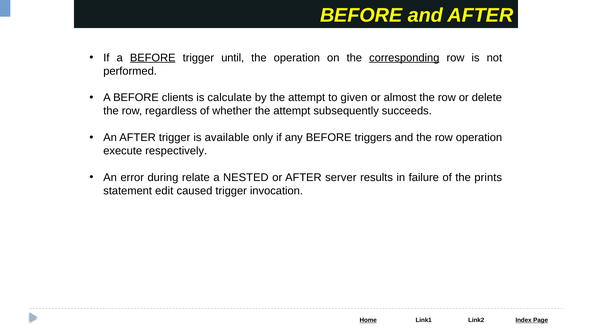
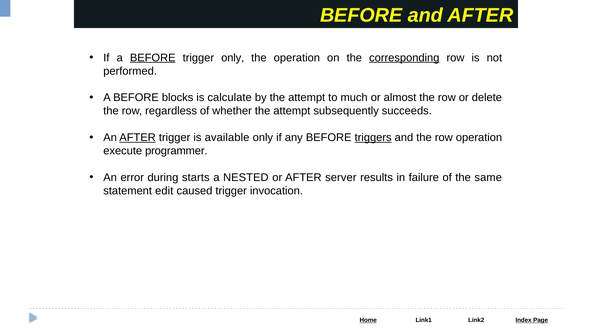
trigger until: until -> only
clients: clients -> blocks
given: given -> much
AFTER at (138, 138) underline: none -> present
triggers underline: none -> present
respectively: respectively -> programmer
relate: relate -> starts
prints: prints -> same
